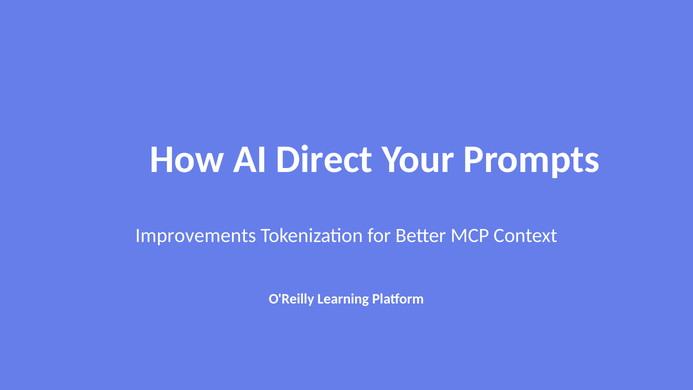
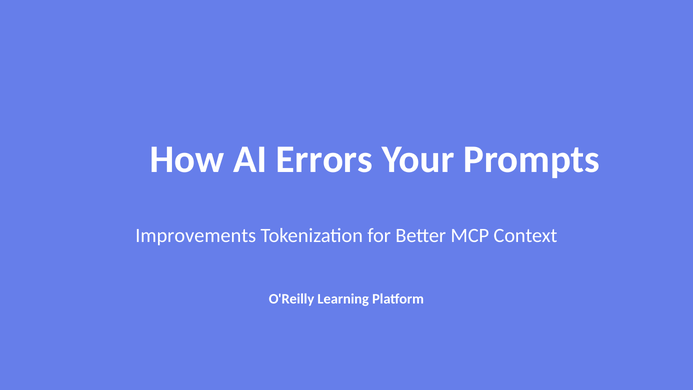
Direct: Direct -> Errors
